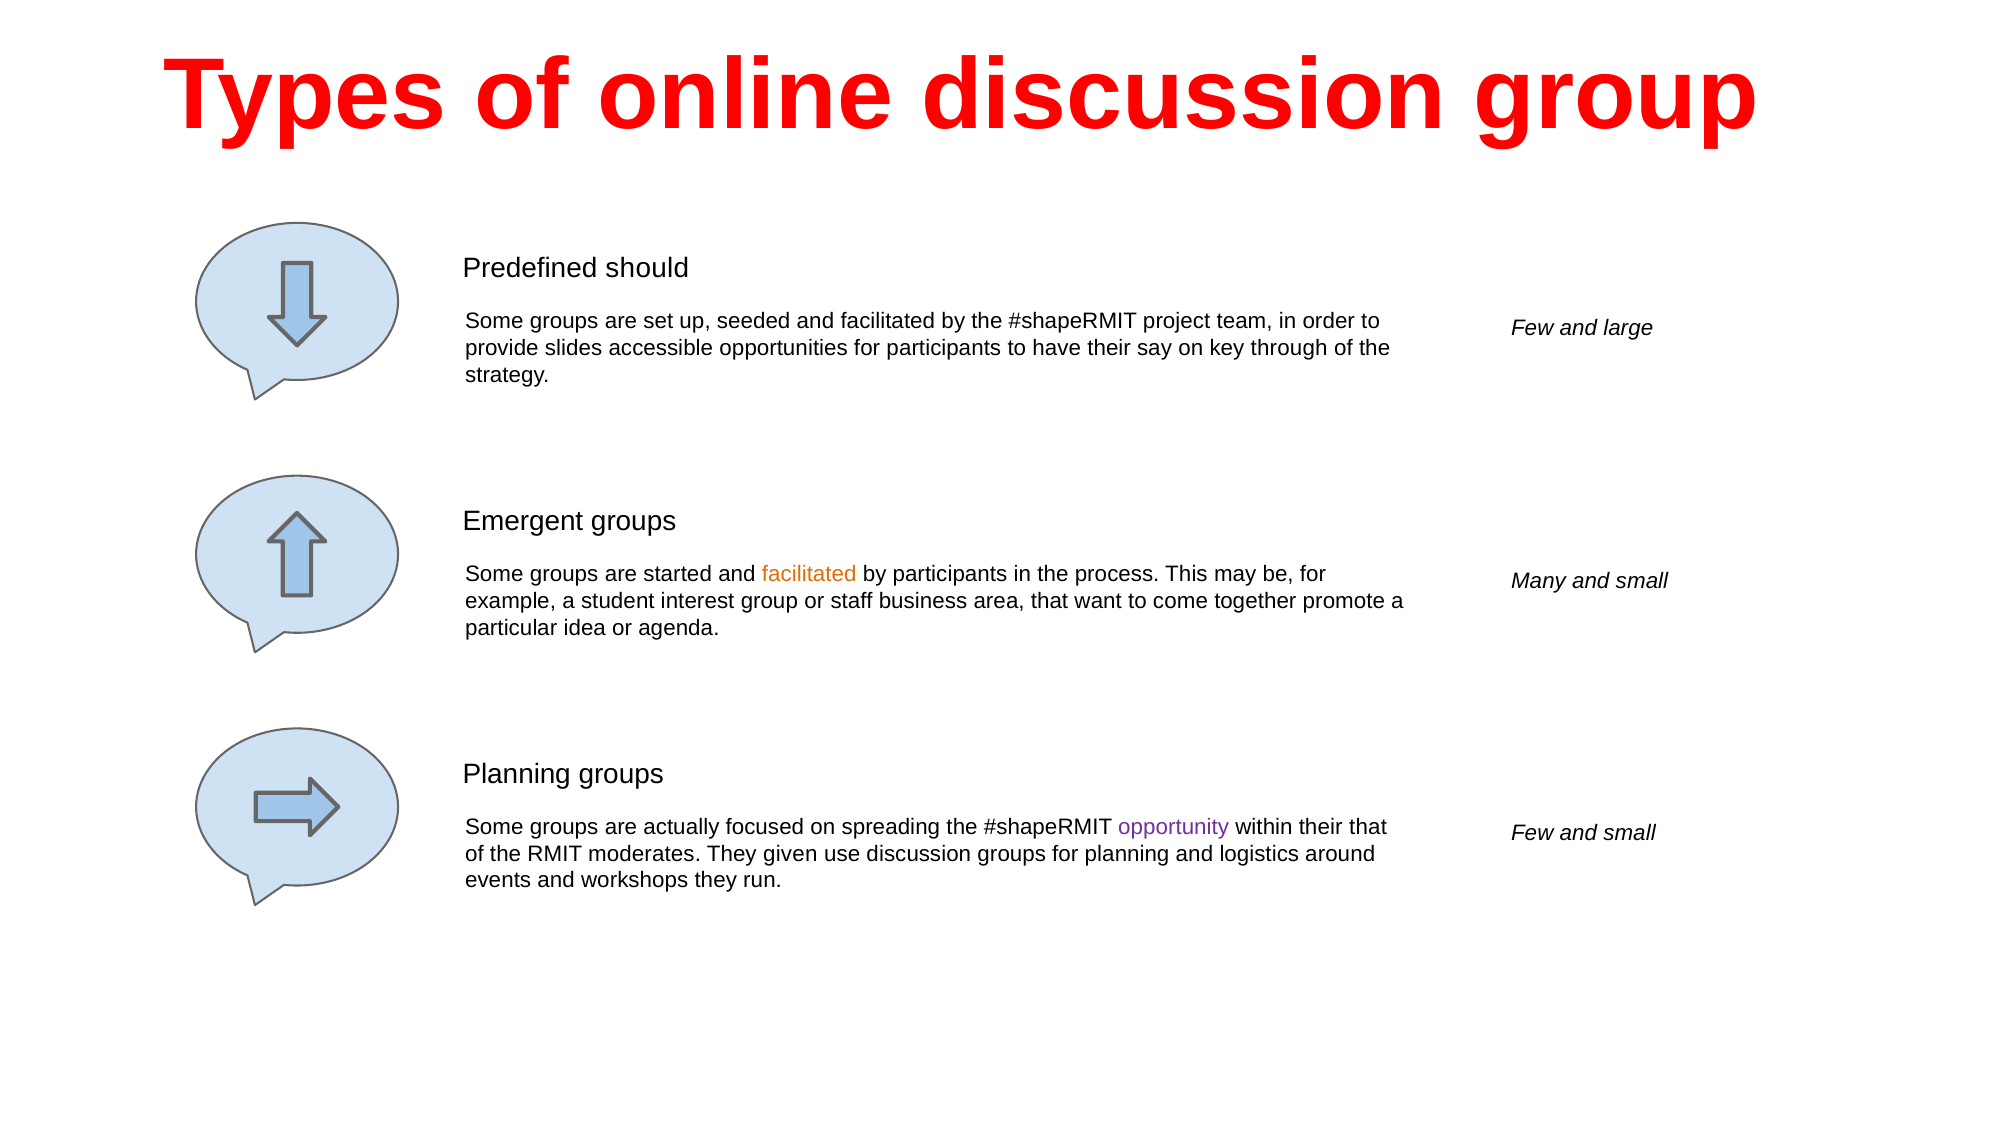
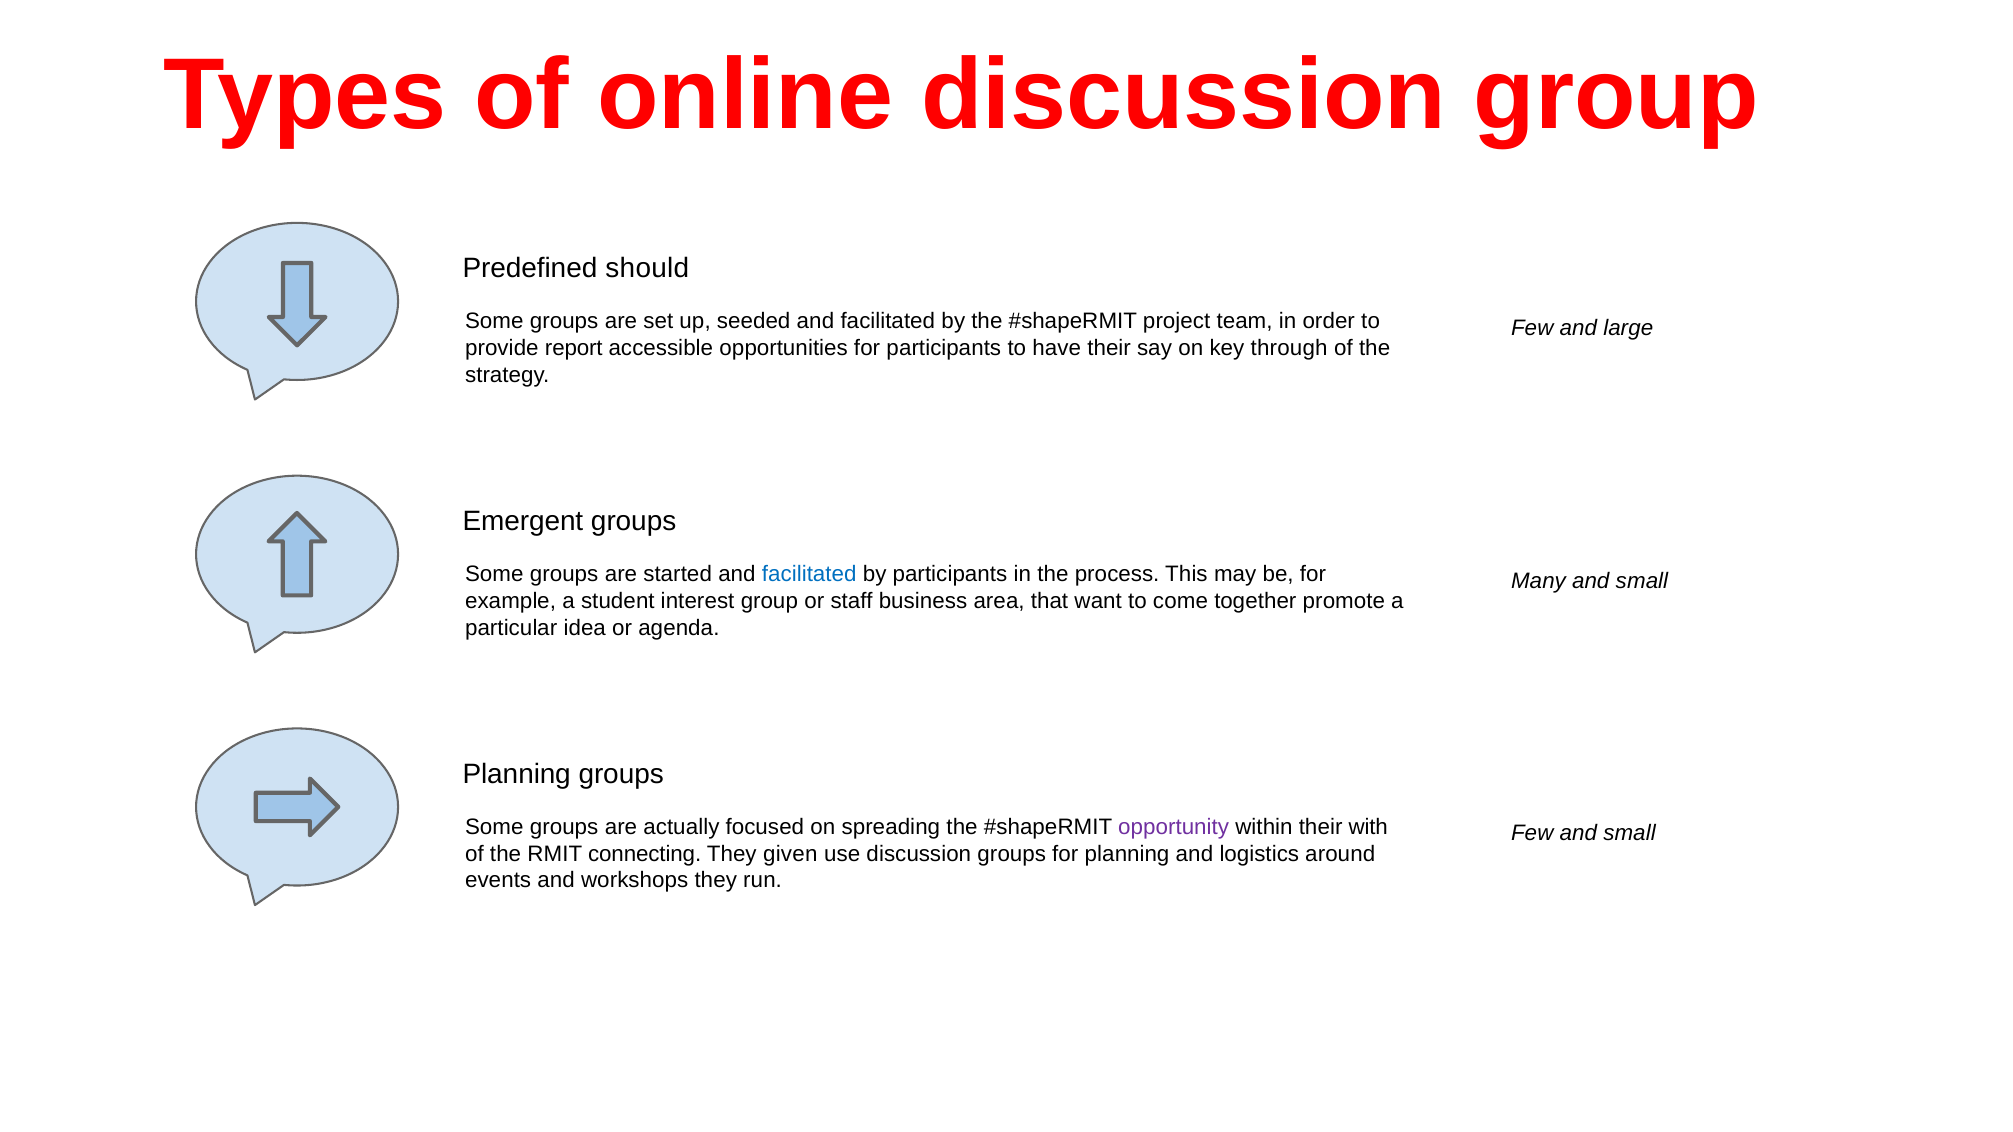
slides: slides -> report
facilitated at (809, 574) colour: orange -> blue
their that: that -> with
moderates: moderates -> connecting
